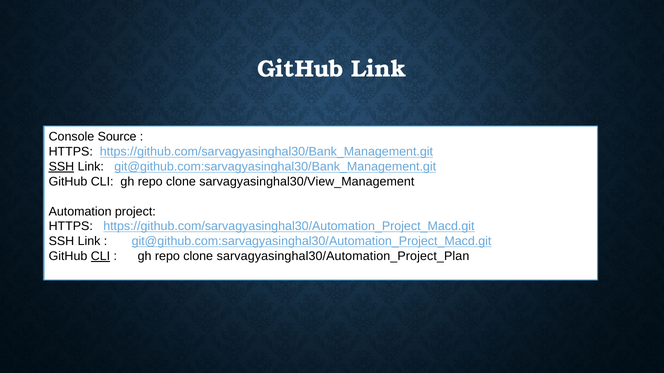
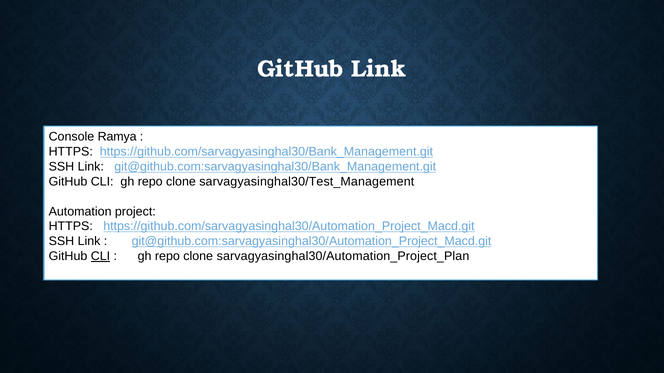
Source: Source -> Ramya
SSH at (61, 167) underline: present -> none
sarvagyasinghal30/View_Management: sarvagyasinghal30/View_Management -> sarvagyasinghal30/Test_Management
